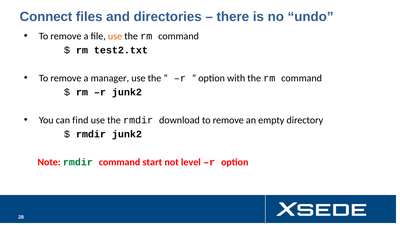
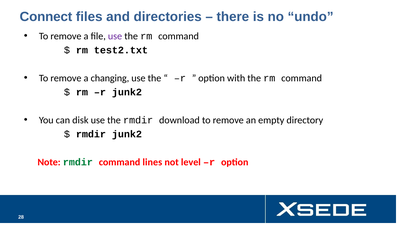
use at (115, 36) colour: orange -> purple
manager: manager -> changing
find: find -> disk
start: start -> lines
